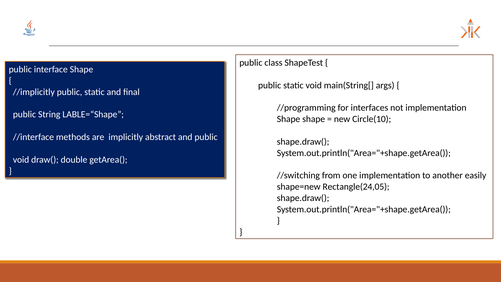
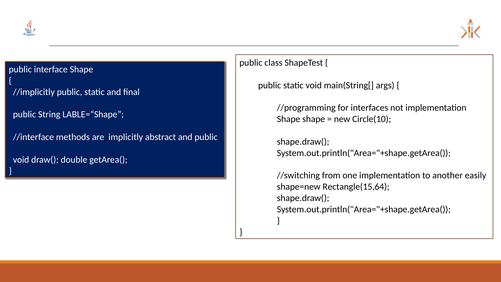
Rectangle(24,05: Rectangle(24,05 -> Rectangle(15,64
